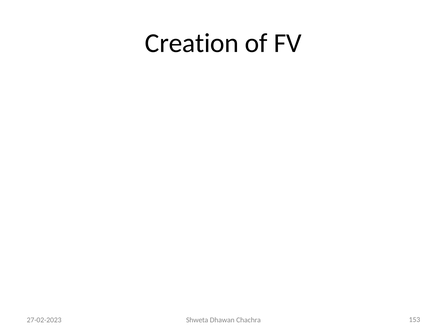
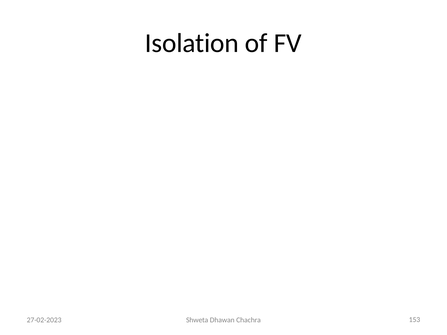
Creation: Creation -> Isolation
